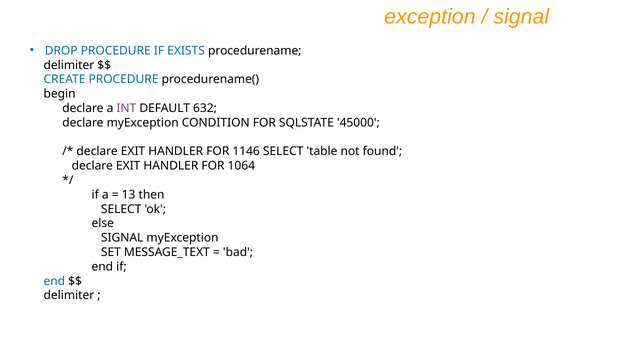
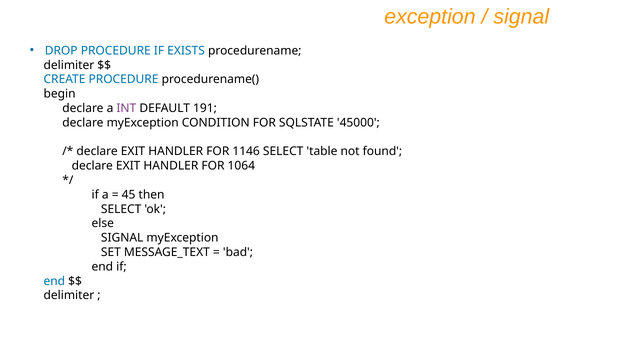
632: 632 -> 191
13: 13 -> 45
